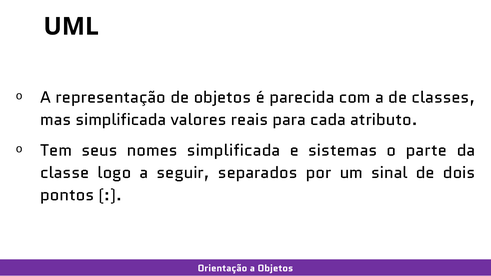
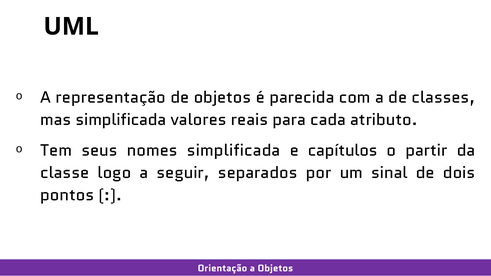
sistemas: sistemas -> capítulos
parte: parte -> partir
